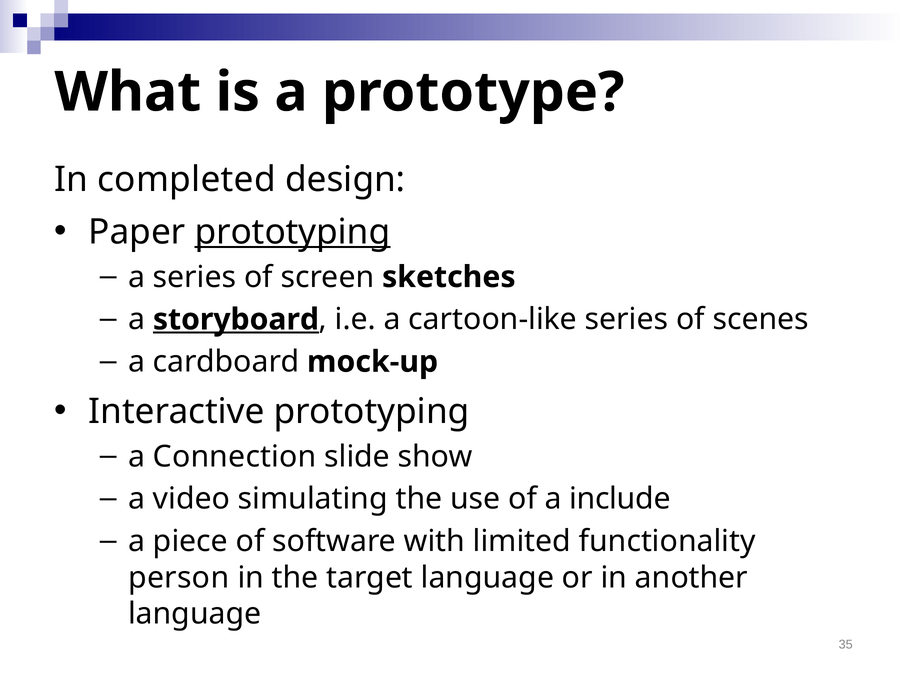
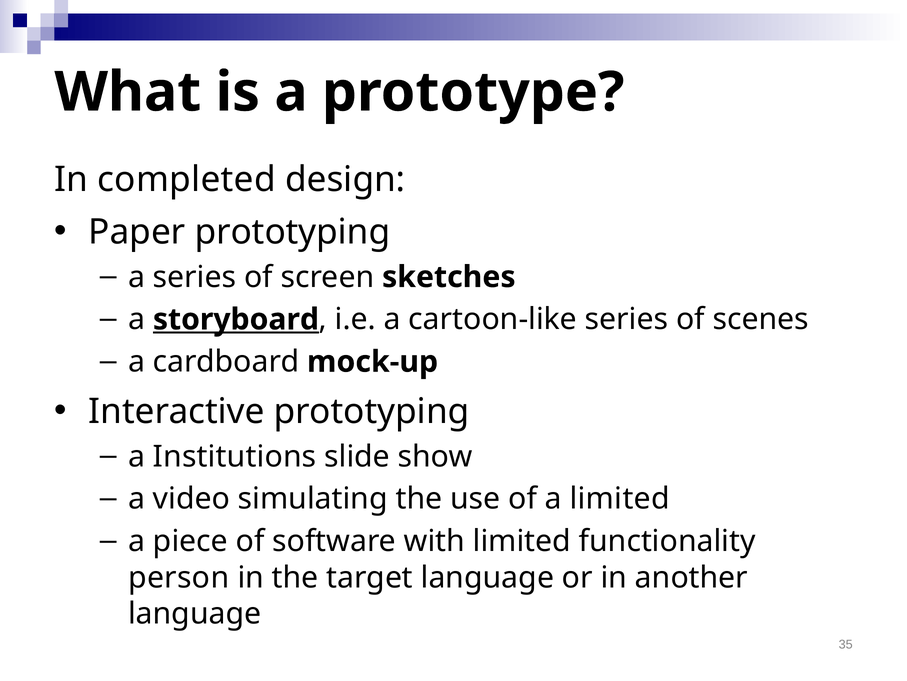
prototyping at (293, 232) underline: present -> none
Connection: Connection -> Institutions
a include: include -> limited
